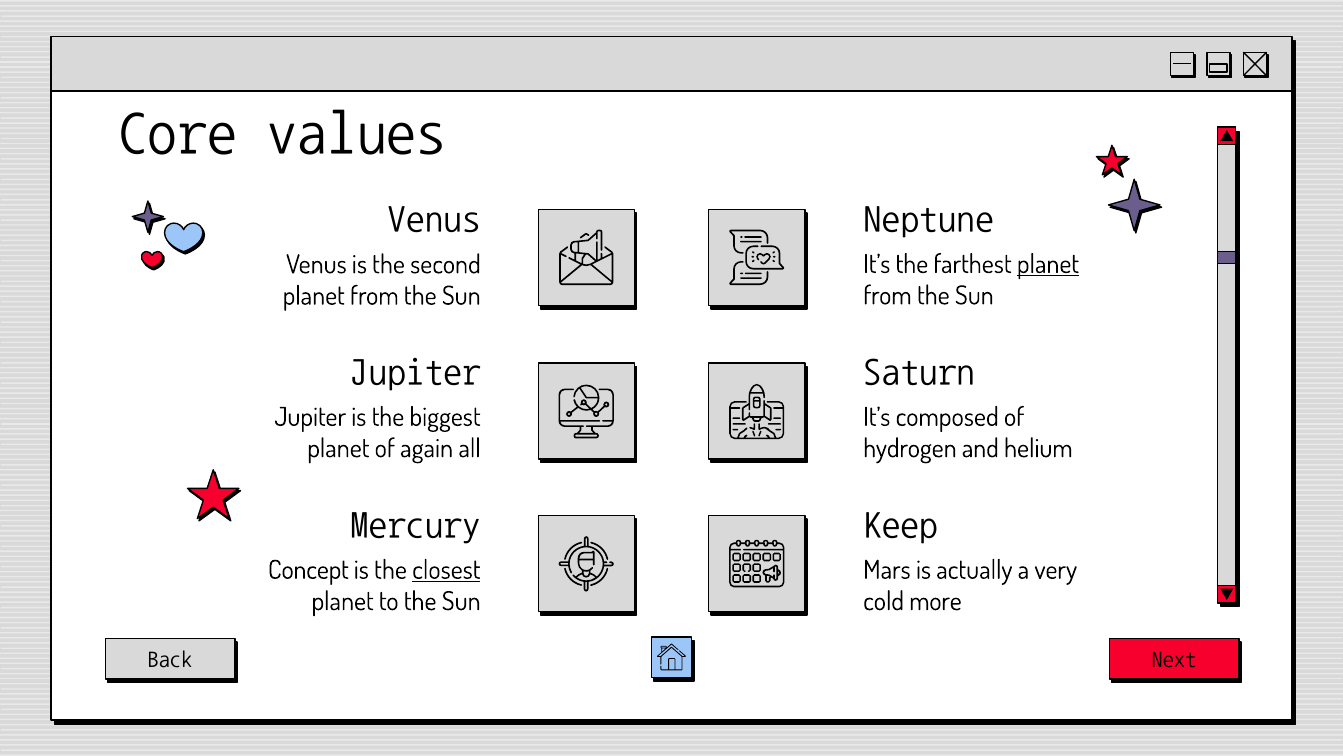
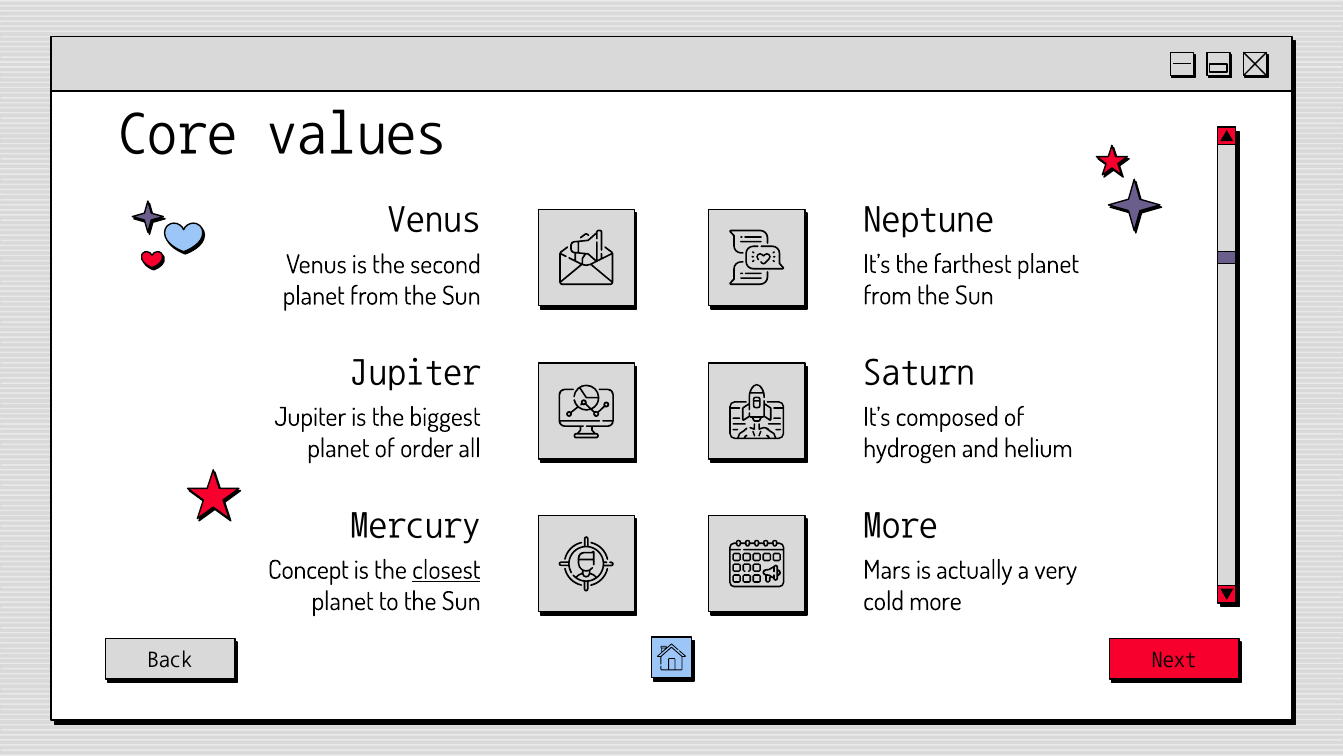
planet at (1048, 264) underline: present -> none
again: again -> order
Keep at (900, 524): Keep -> More
